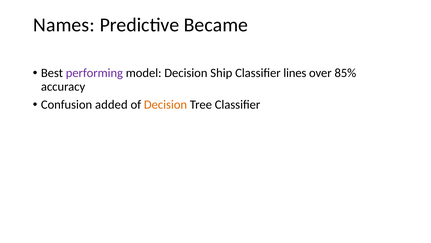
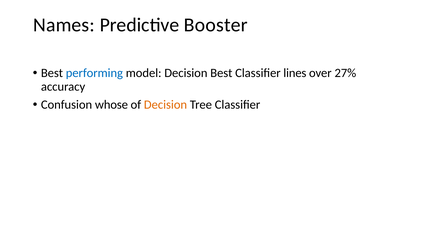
Became: Became -> Booster
performing colour: purple -> blue
Decision Ship: Ship -> Best
85%: 85% -> 27%
added: added -> whose
